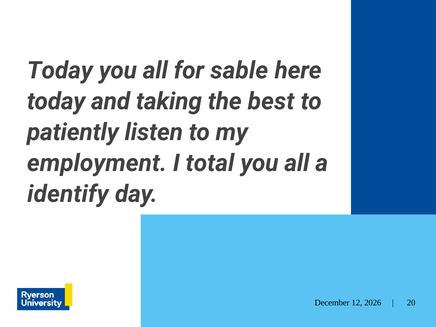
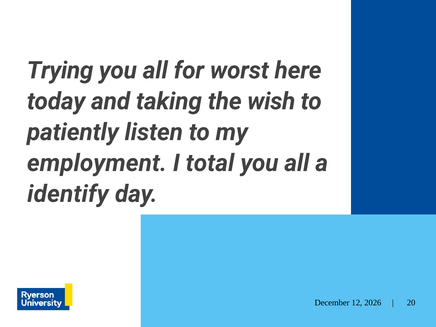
Today at (60, 70): Today -> Trying
sable: sable -> worst
best: best -> wish
